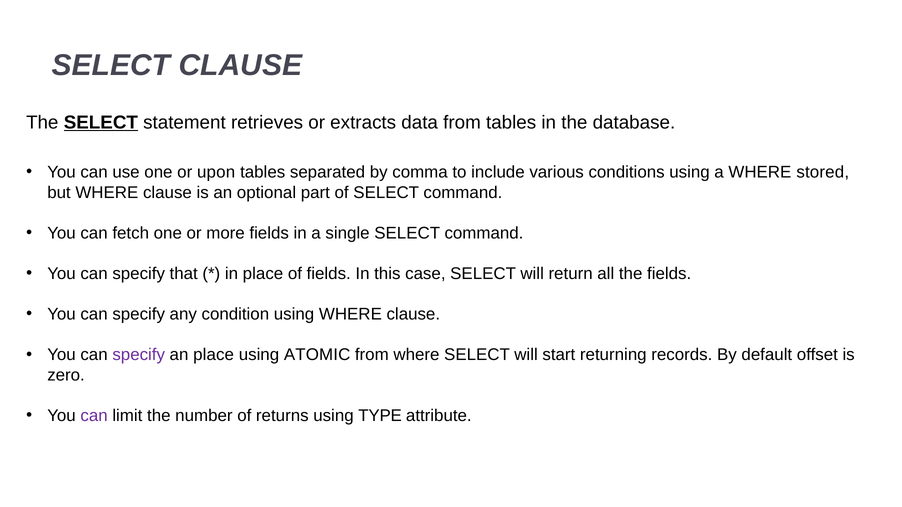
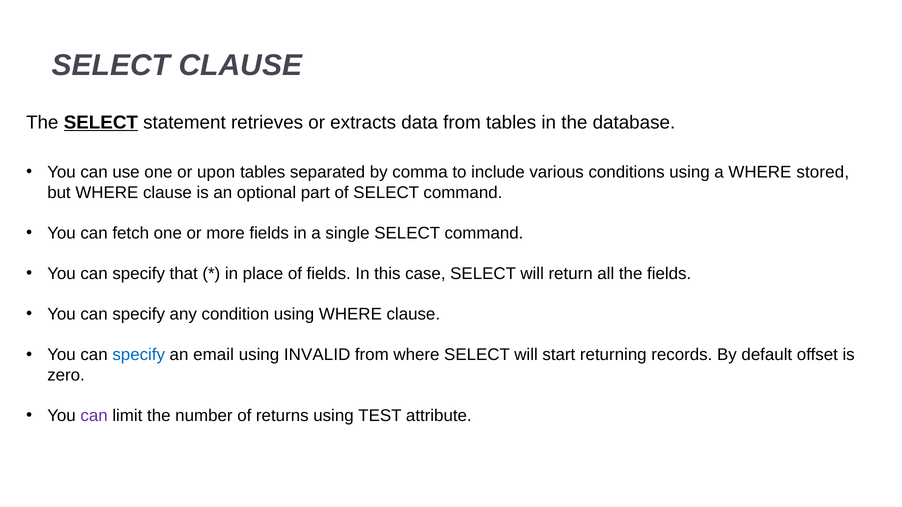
specify at (139, 355) colour: purple -> blue
an place: place -> email
ATOMIC: ATOMIC -> INVALID
TYPE: TYPE -> TEST
